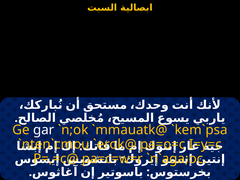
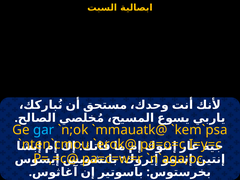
gar colour: white -> light blue
